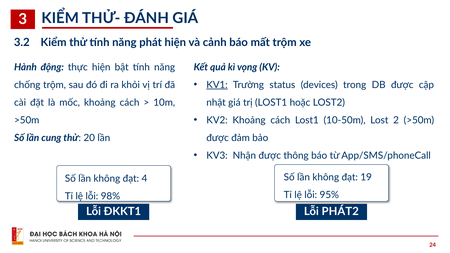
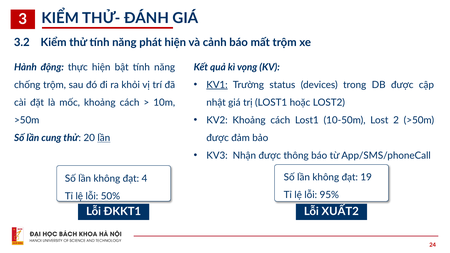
lần at (104, 138) underline: none -> present
98%: 98% -> 50%
PHÁT2: PHÁT2 -> XUẤT2
